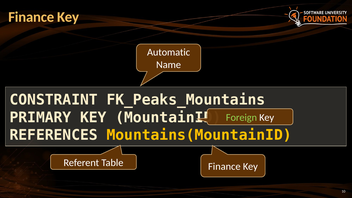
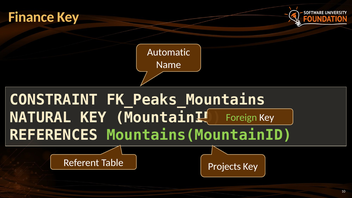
PRIMARY: PRIMARY -> NATURAL
Mountains(MountainID colour: yellow -> light green
Finance at (224, 166): Finance -> Projects
